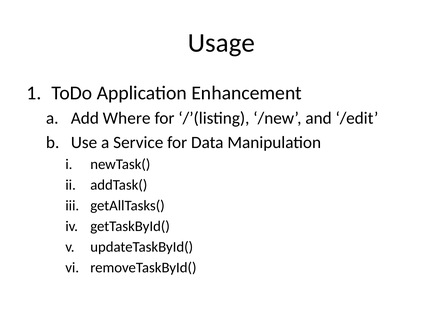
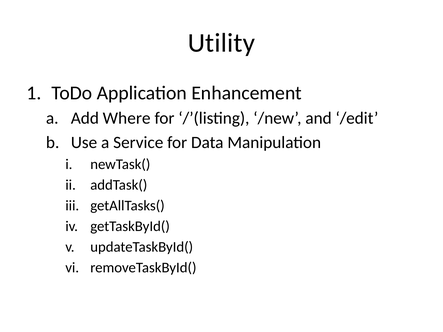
Usage: Usage -> Utility
